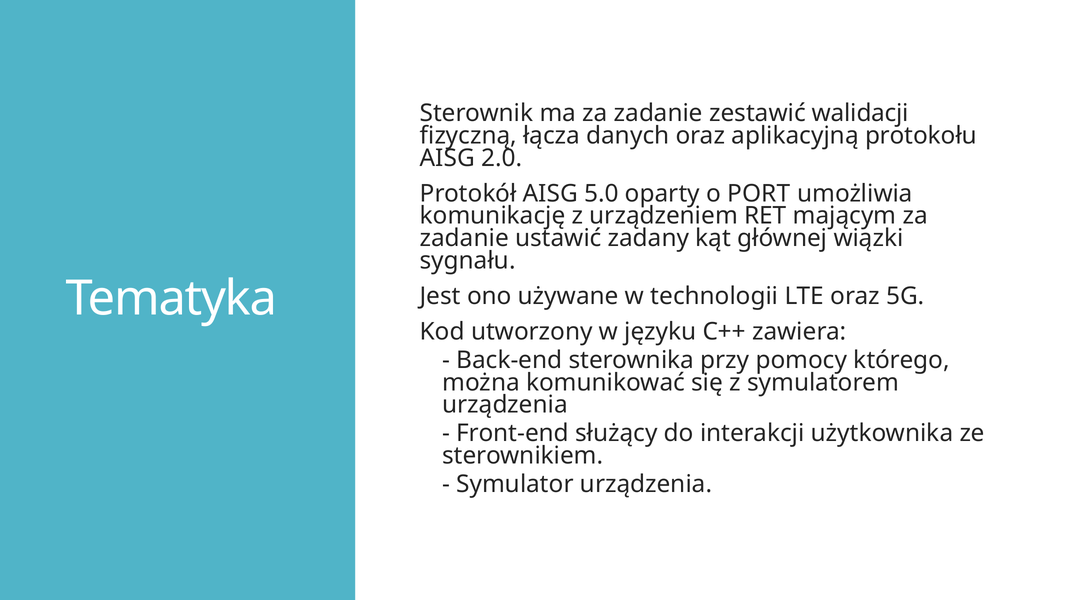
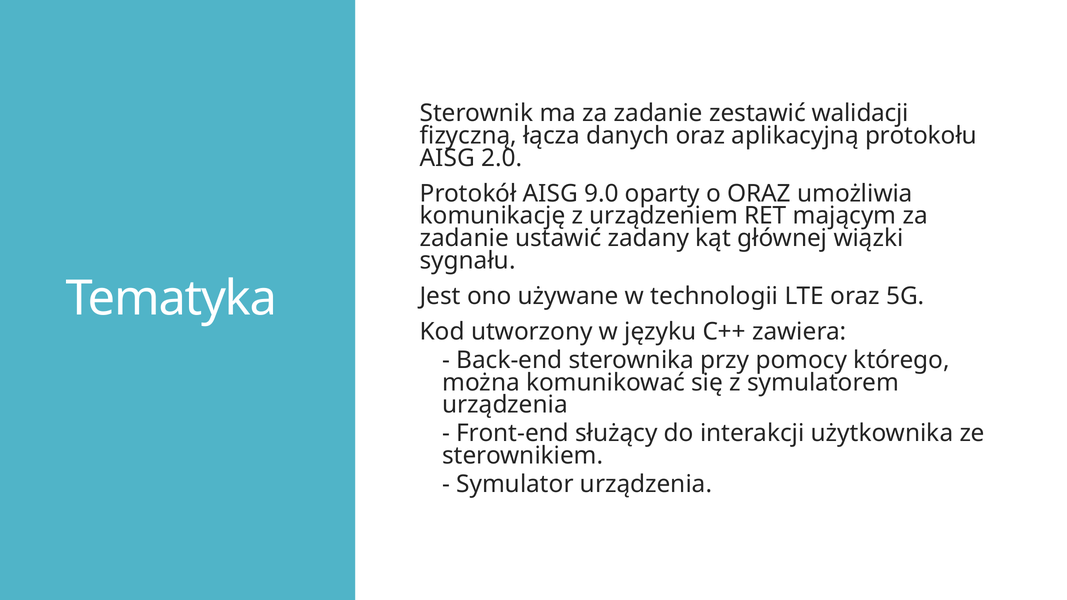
5.0: 5.0 -> 9.0
o PORT: PORT -> ORAZ
